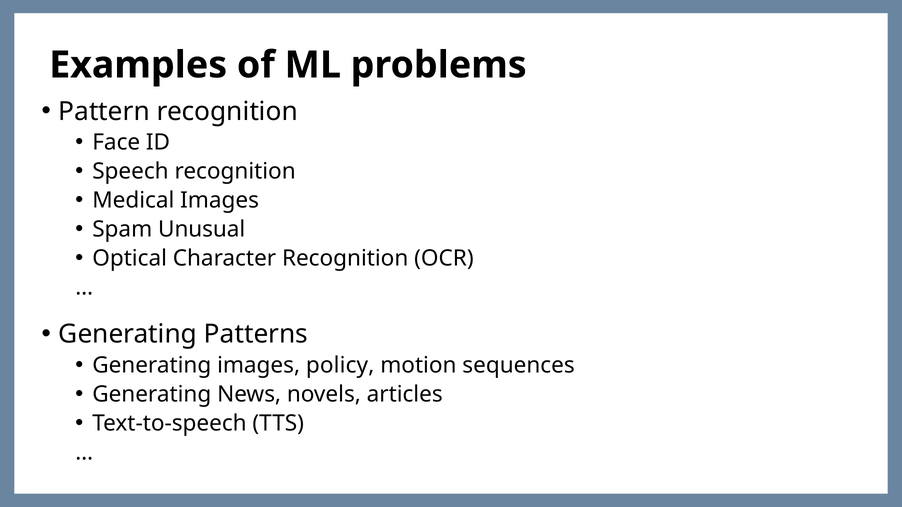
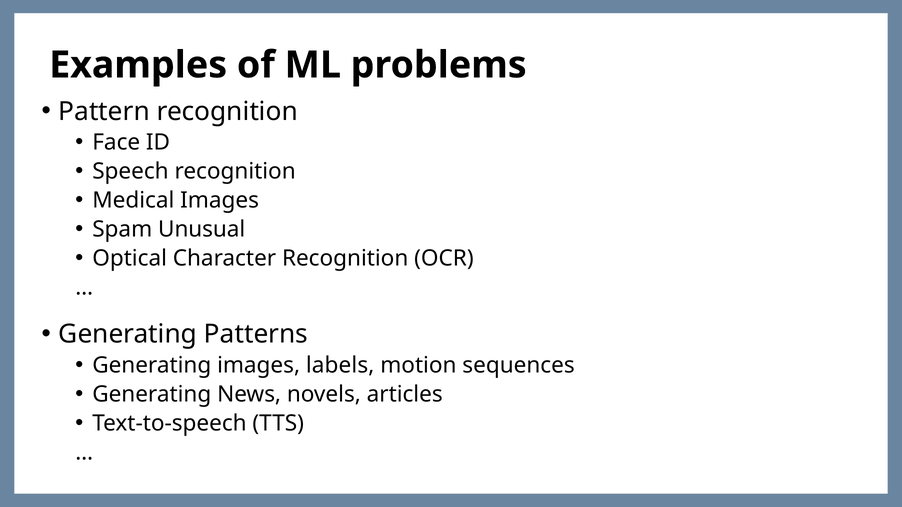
policy: policy -> labels
